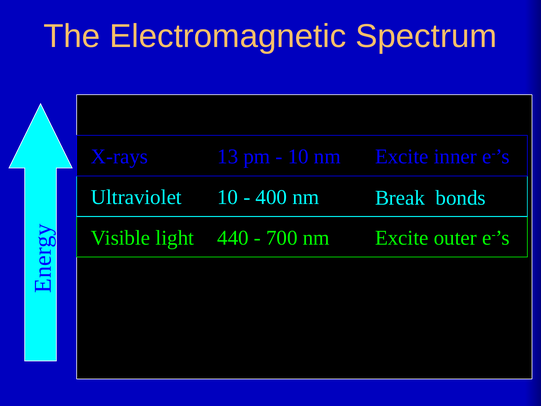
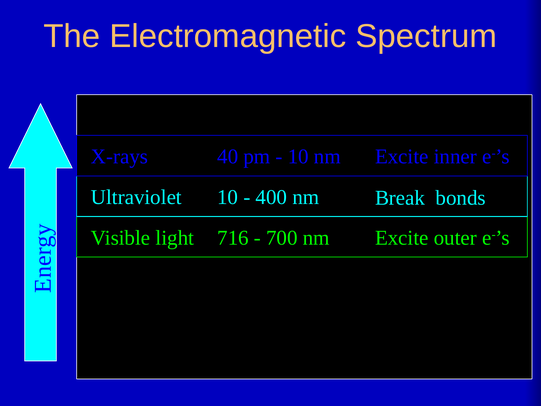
13: 13 -> 40
440: 440 -> 716
